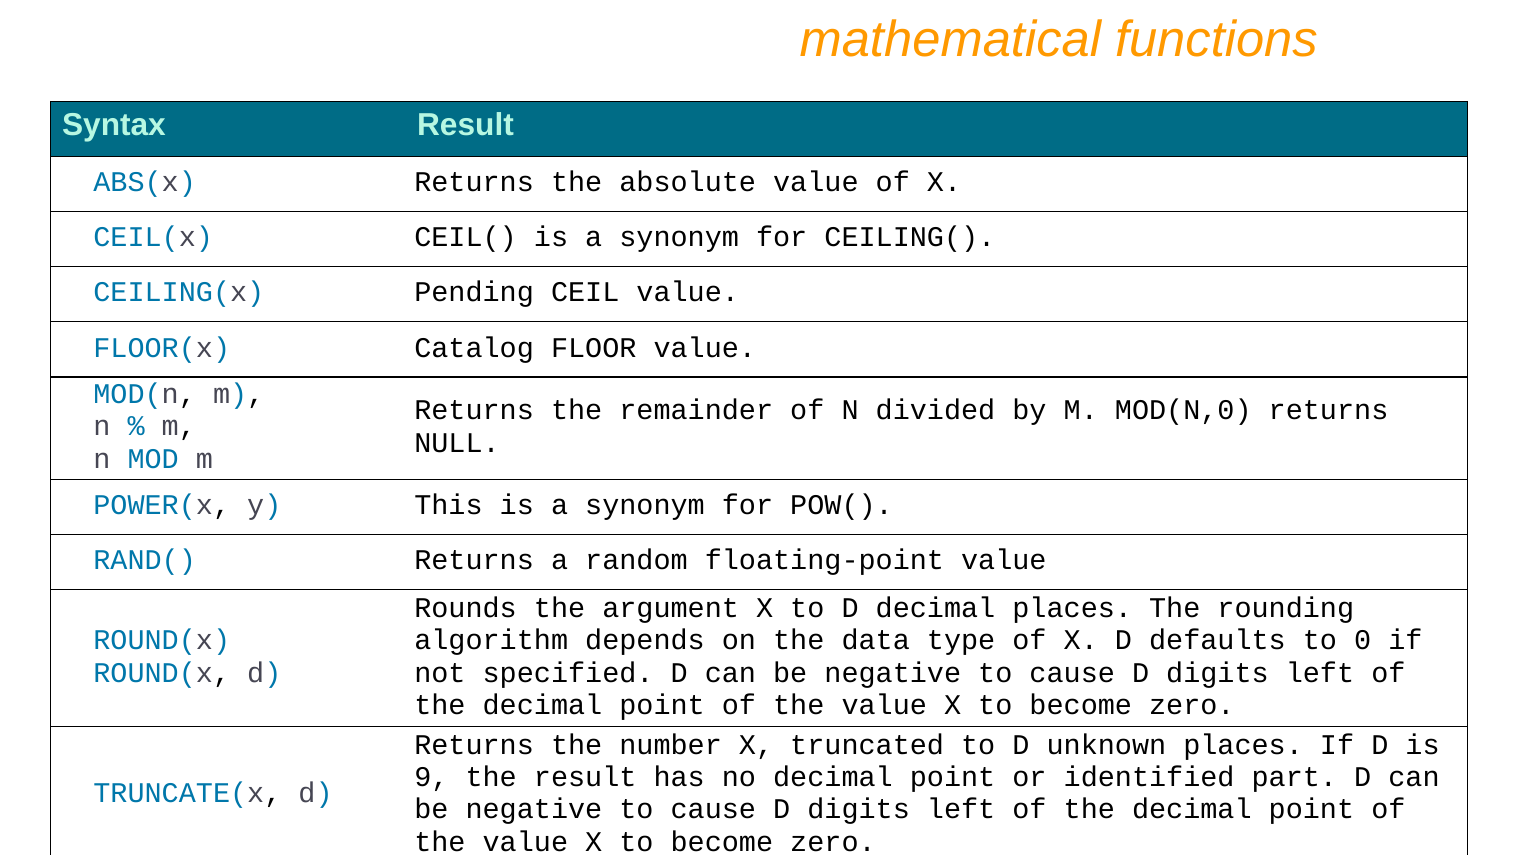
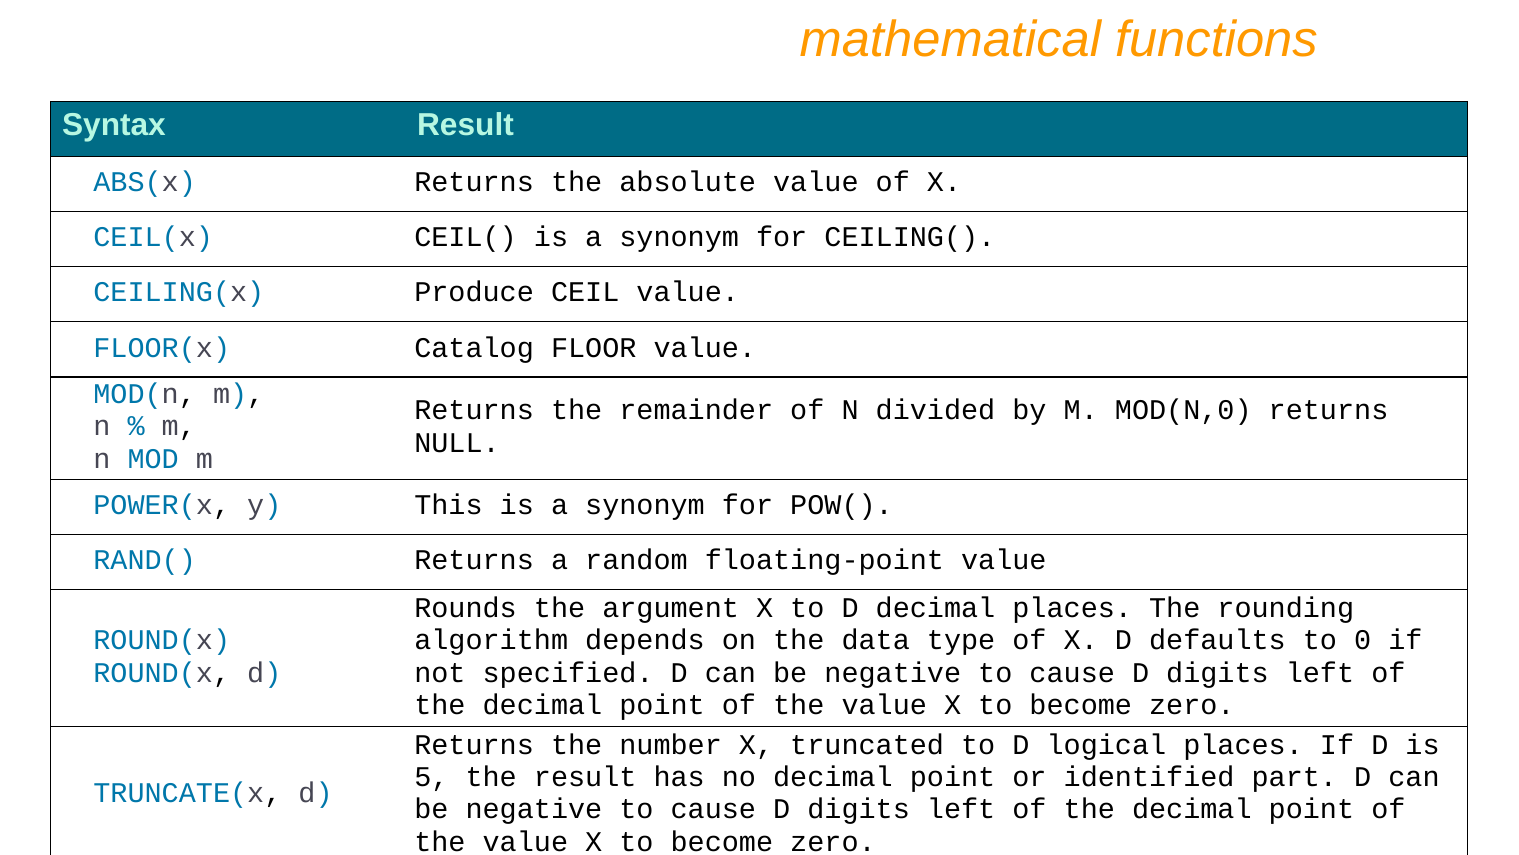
Pending: Pending -> Produce
unknown: unknown -> logical
9: 9 -> 5
